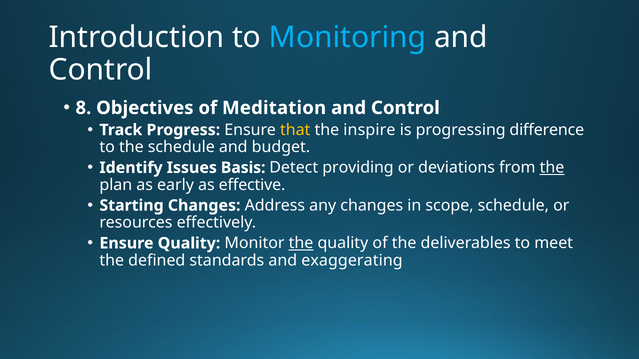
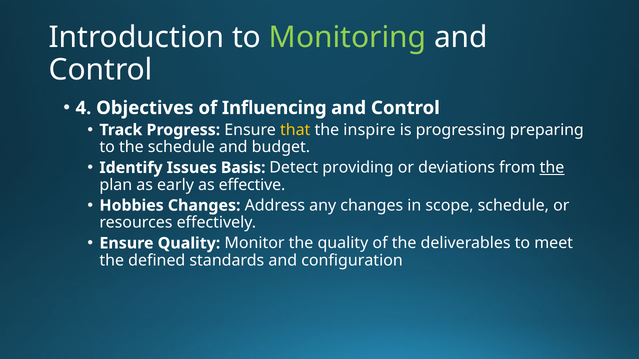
Monitoring colour: light blue -> light green
8: 8 -> 4
Meditation: Meditation -> Influencing
difference: difference -> preparing
Starting: Starting -> Hobbies
the at (301, 243) underline: present -> none
exaggerating: exaggerating -> configuration
